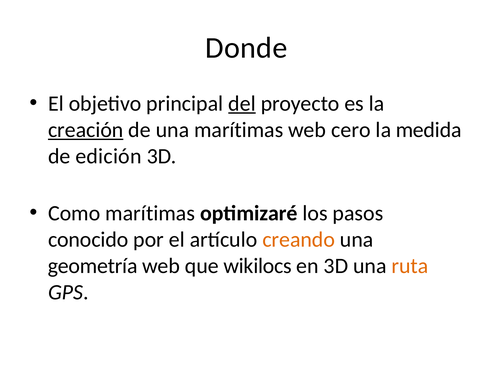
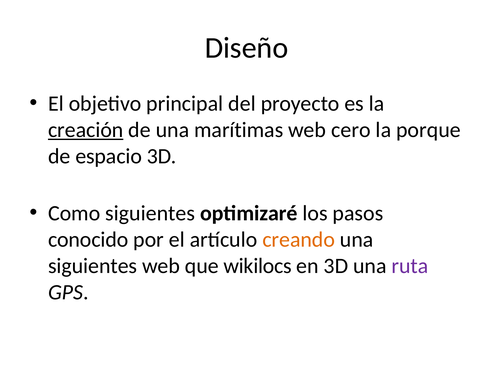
Donde: Donde -> Diseño
del underline: present -> none
medida: medida -> porque
edición: edición -> espacio
Como marítimas: marítimas -> siguientes
geometría at (93, 266): geometría -> siguientes
ruta colour: orange -> purple
